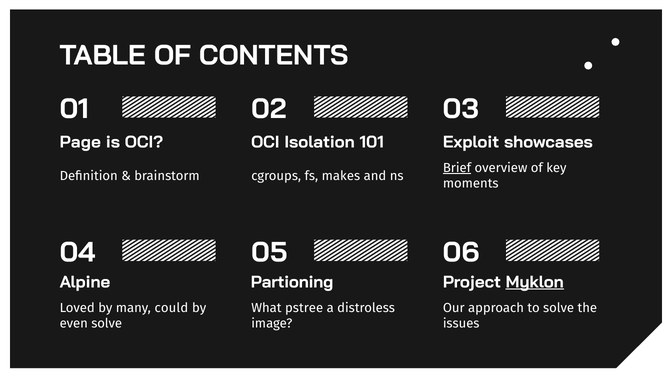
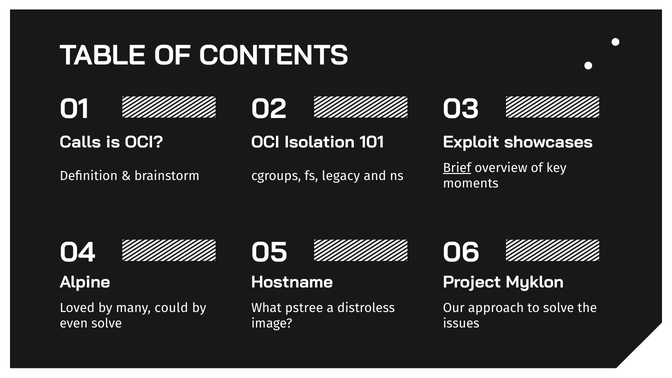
Page: Page -> Calls
makes: makes -> legacy
Partioning: Partioning -> Hostname
Myklon underline: present -> none
